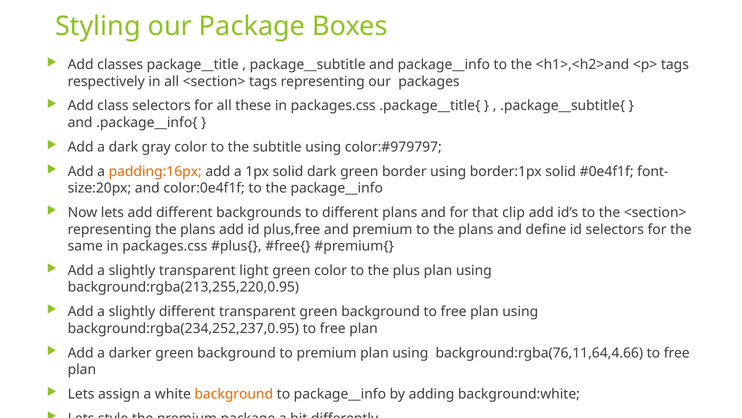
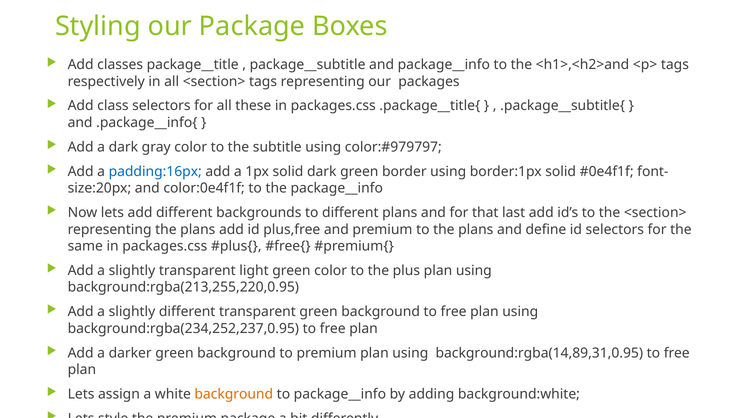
padding:16px colour: orange -> blue
clip: clip -> last
background:rgba(76,11,64,4.66: background:rgba(76,11,64,4.66 -> background:rgba(14,89,31,0.95
